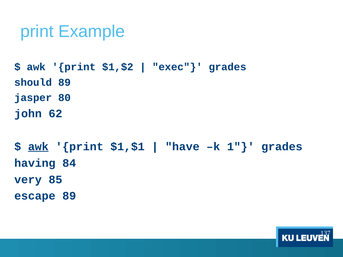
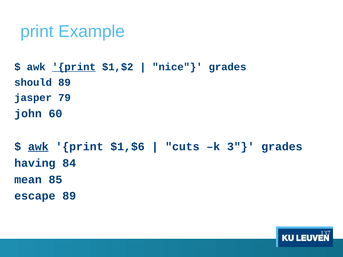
print at (74, 67) underline: none -> present
exec: exec -> nice
80: 80 -> 79
62: 62 -> 60
$1,$1: $1,$1 -> $1,$6
have: have -> cuts
1: 1 -> 3
very: very -> mean
